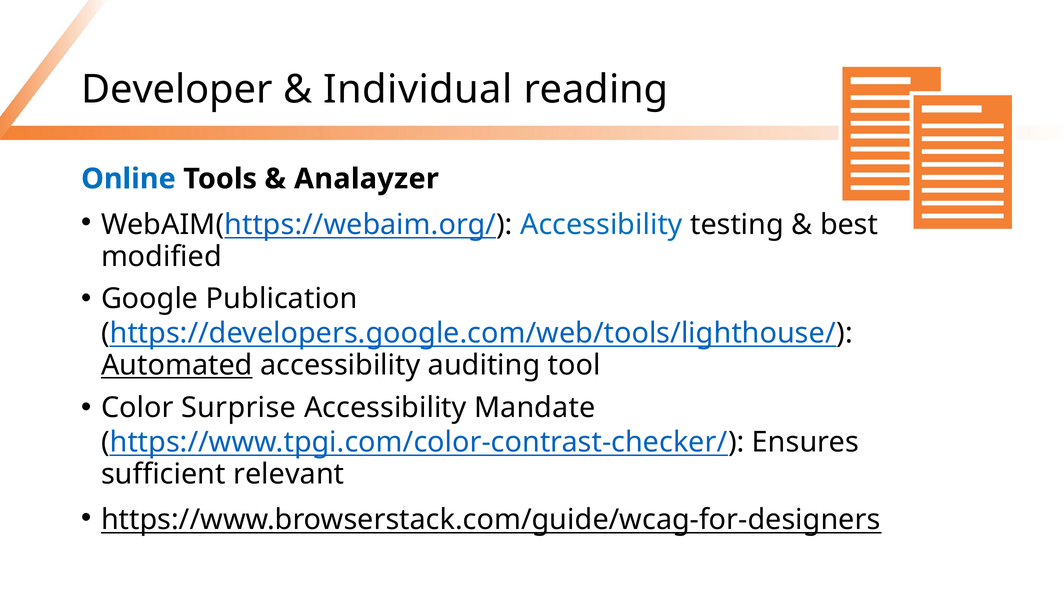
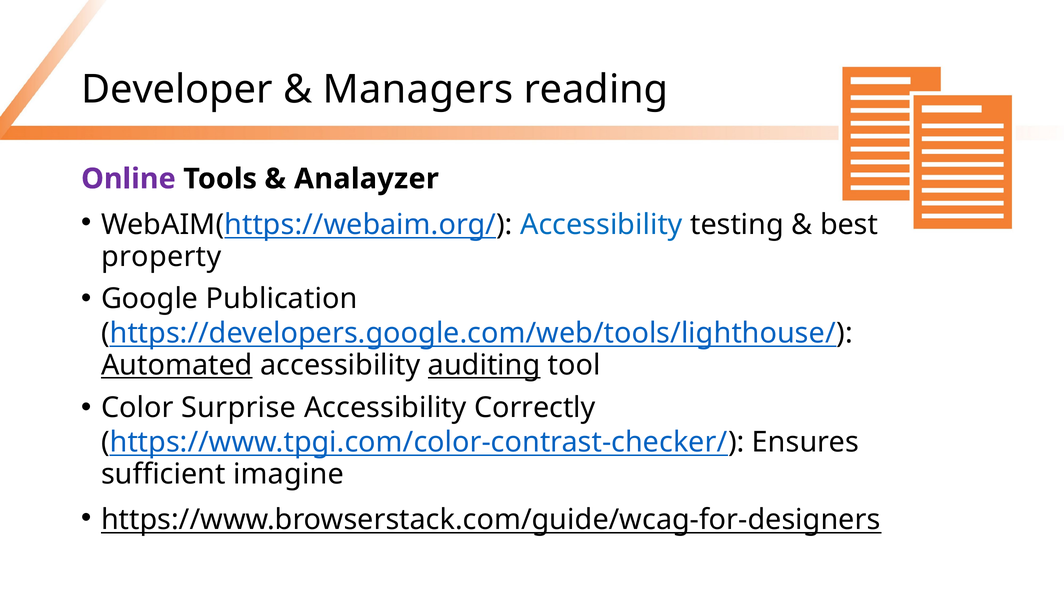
Individual: Individual -> Managers
Online colour: blue -> purple
modified: modified -> property
auditing underline: none -> present
Mandate: Mandate -> Correctly
relevant: relevant -> imagine
